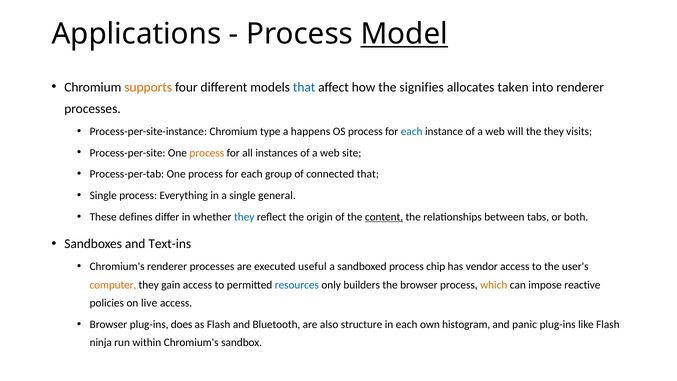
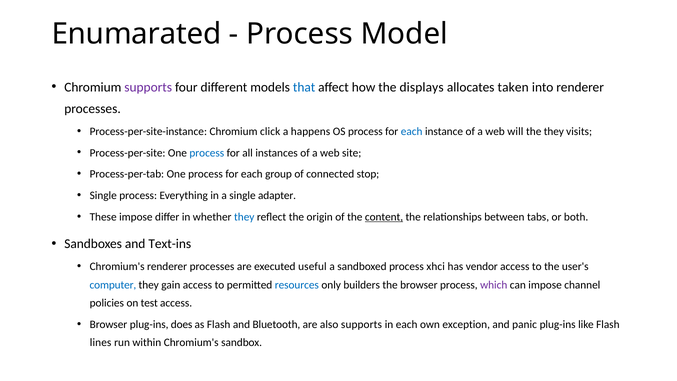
Applications: Applications -> Enumarated
Model underline: present -> none
supports at (148, 87) colour: orange -> purple
signifies: signifies -> displays
type: type -> click
process at (207, 153) colour: orange -> blue
connected that: that -> stop
general: general -> adapter
These defines: defines -> impose
chip: chip -> xhci
computer colour: orange -> blue
which colour: orange -> purple
reactive: reactive -> channel
live: live -> test
also structure: structure -> supports
histogram: histogram -> exception
ninja: ninja -> lines
